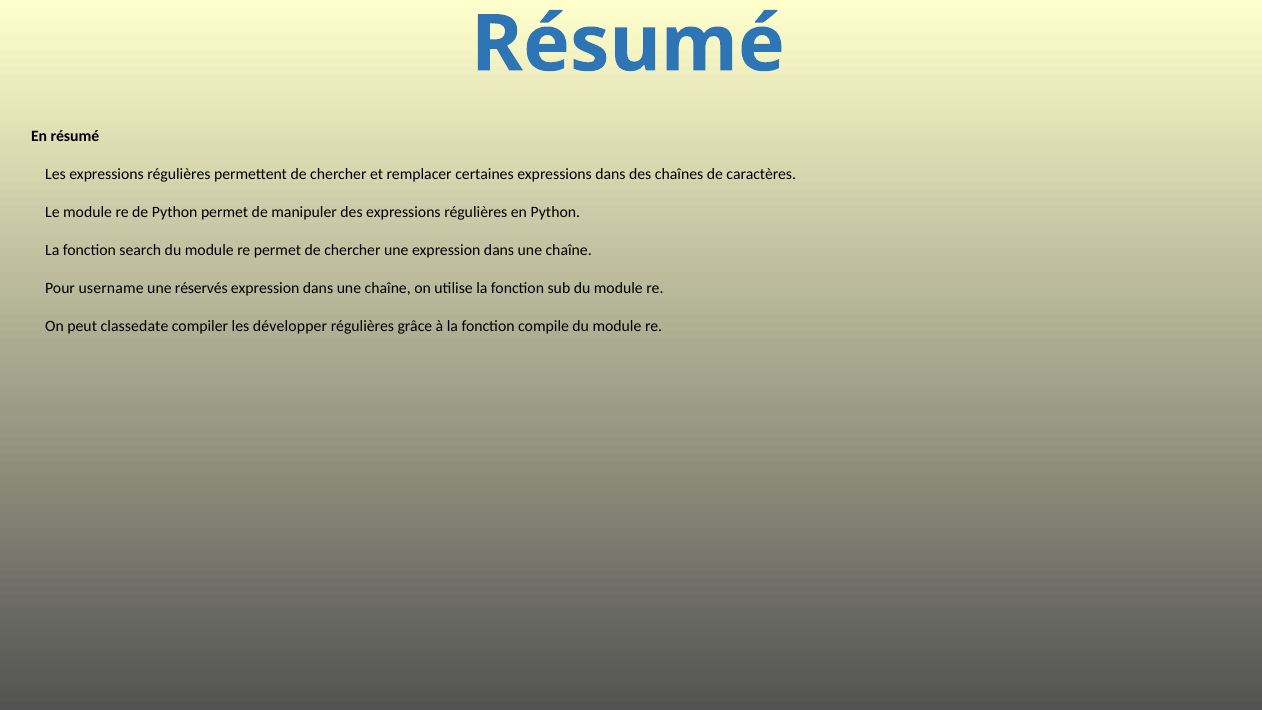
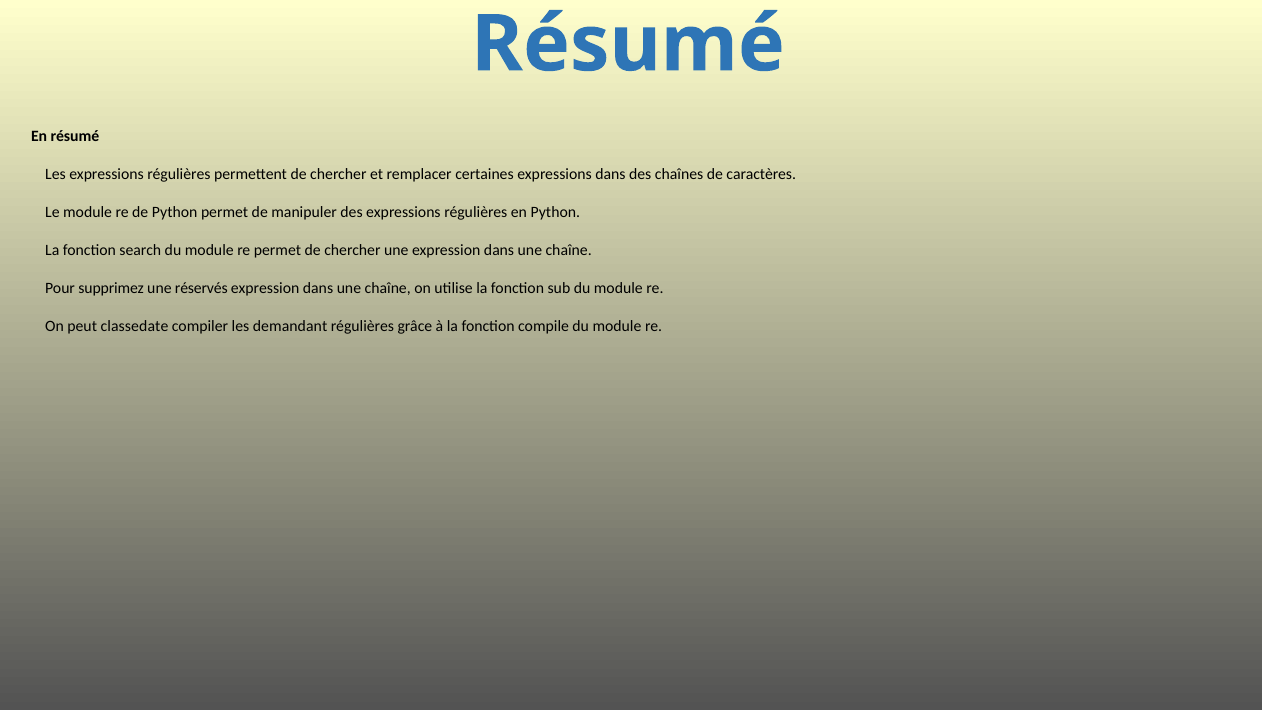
username: username -> supprimez
développer: développer -> demandant
